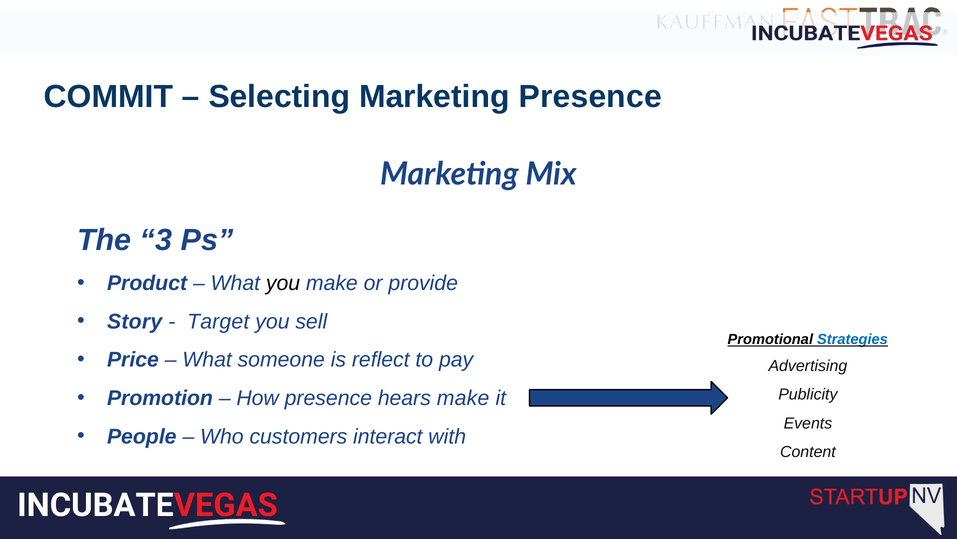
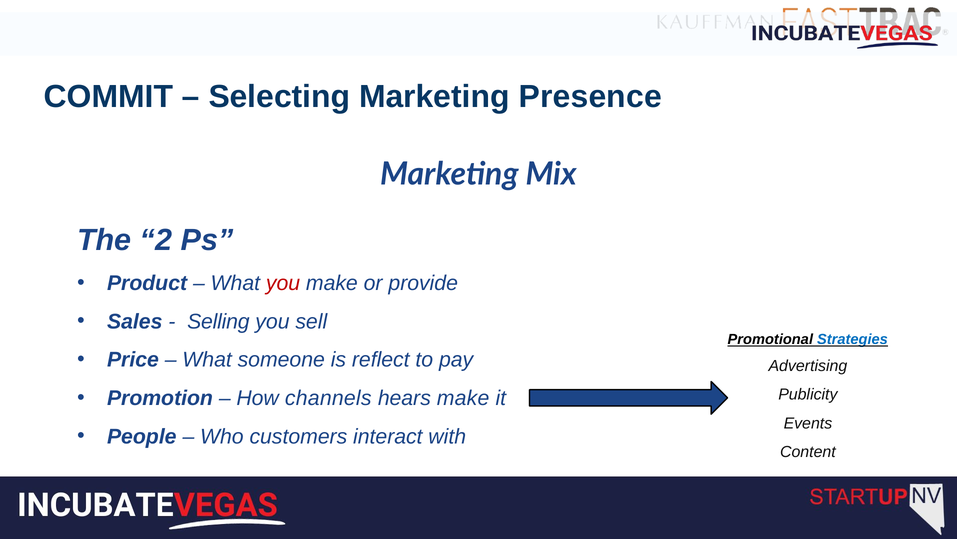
3: 3 -> 2
you at (283, 283) colour: black -> red
Story: Story -> Sales
Target: Target -> Selling
How presence: presence -> channels
